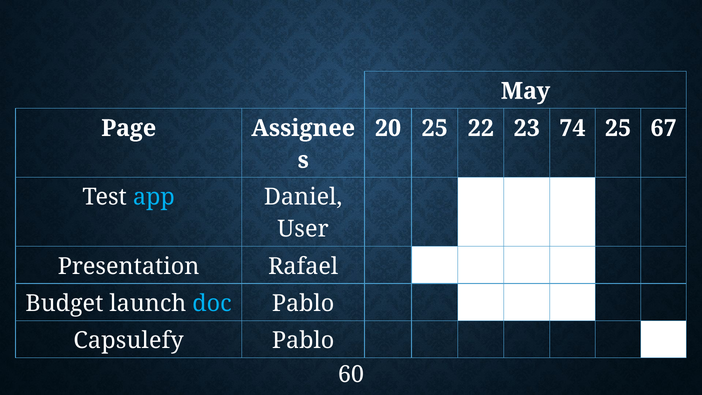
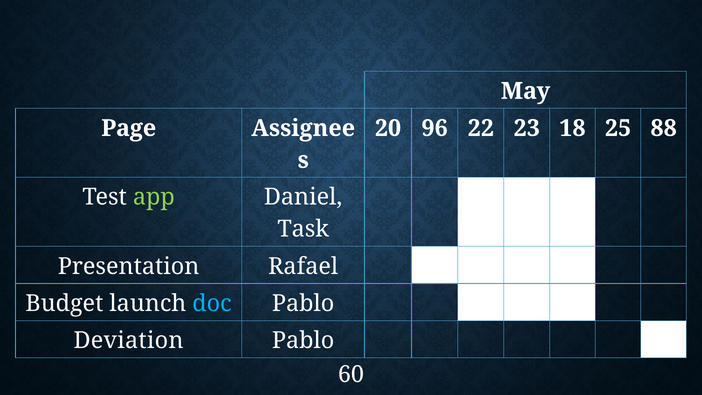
20 25: 25 -> 96
74: 74 -> 18
67: 67 -> 88
app colour: light blue -> light green
User: User -> Task
Capsulefy: Capsulefy -> Deviation
